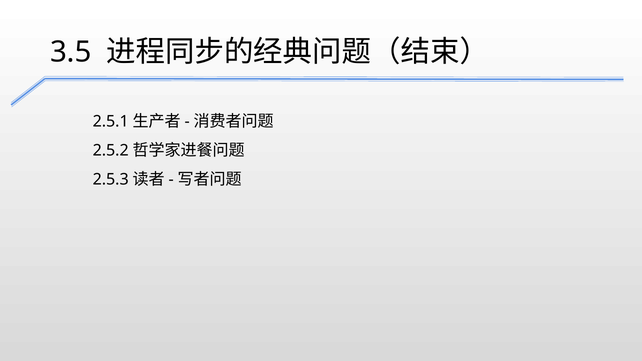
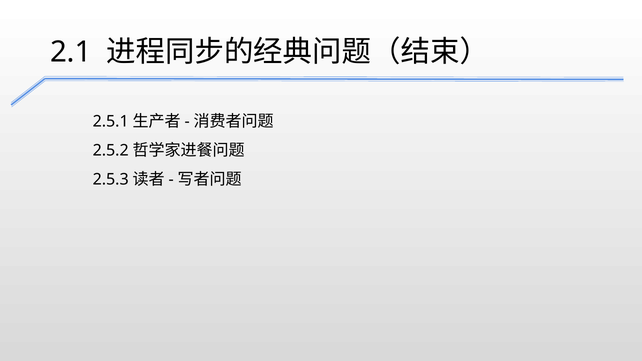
3.5: 3.5 -> 2.1
